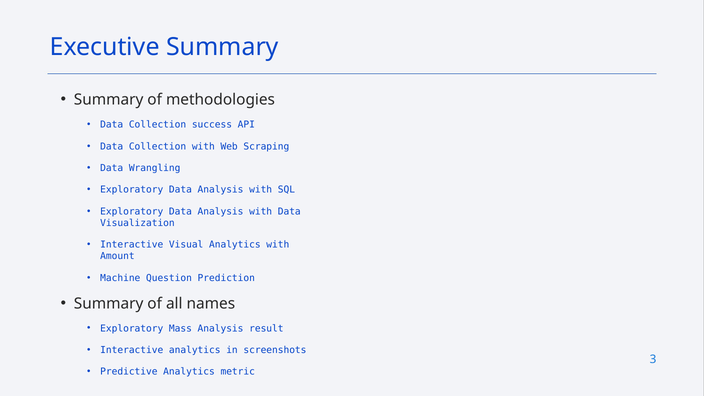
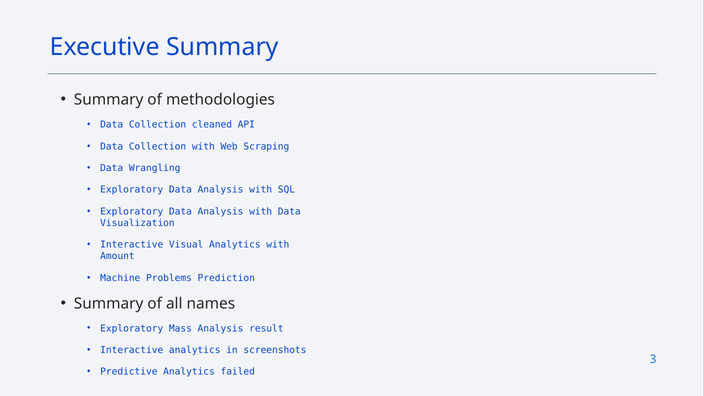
success: success -> cleaned
Question: Question -> Problems
metric: metric -> failed
